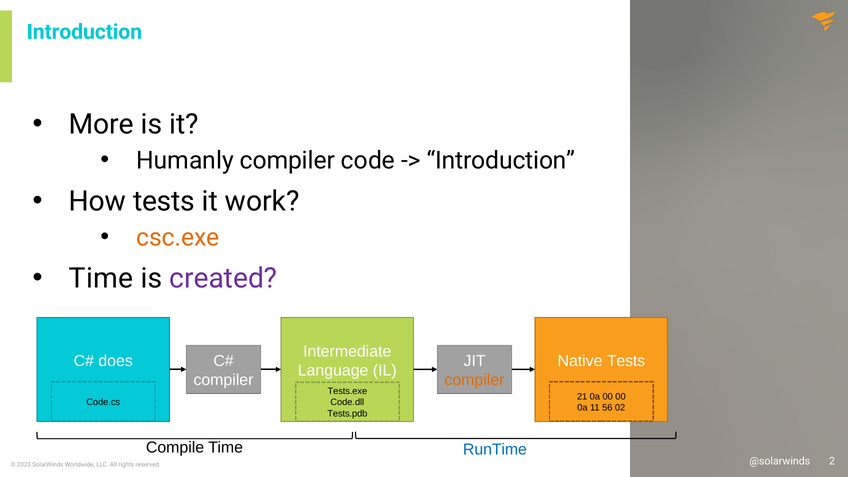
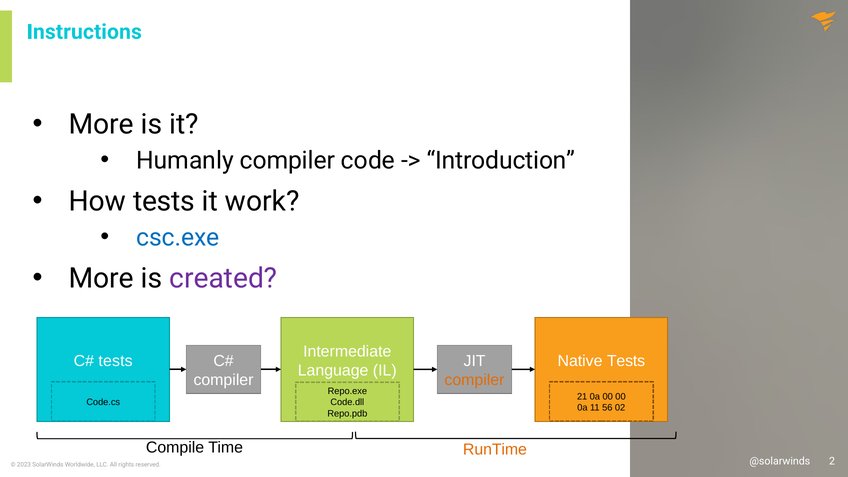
Introduction at (84, 32): Introduction -> Instructions
csc.exe colour: orange -> blue
Time at (101, 278): Time -> More
does at (116, 361): does -> tests
Tests.exe: Tests.exe -> Repo.exe
Tests.pdb: Tests.pdb -> Repo.pdb
RunTime colour: blue -> orange
